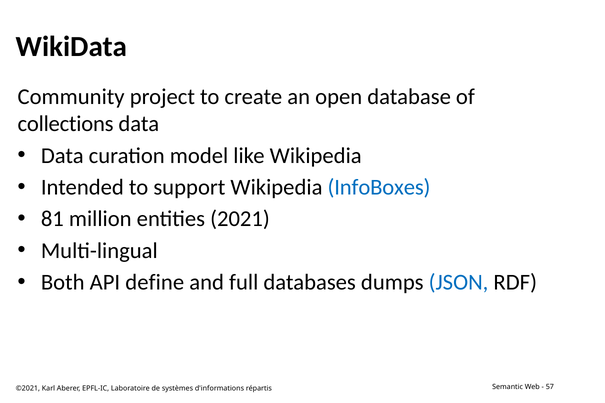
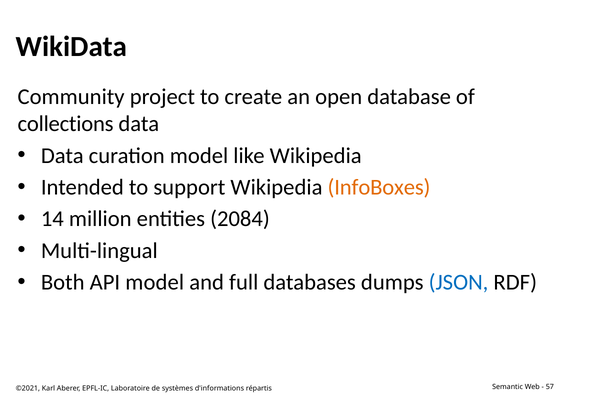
InfoBoxes colour: blue -> orange
81: 81 -> 14
2021: 2021 -> 2084
API define: define -> model
